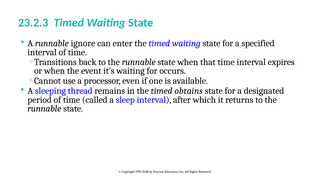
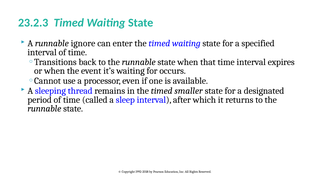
obtains: obtains -> smaller
